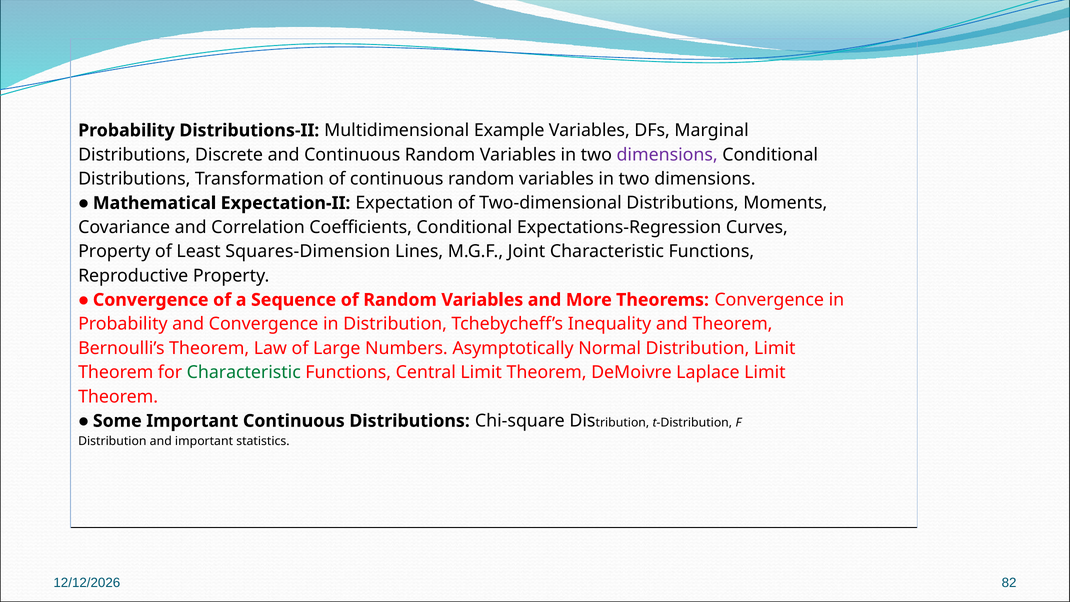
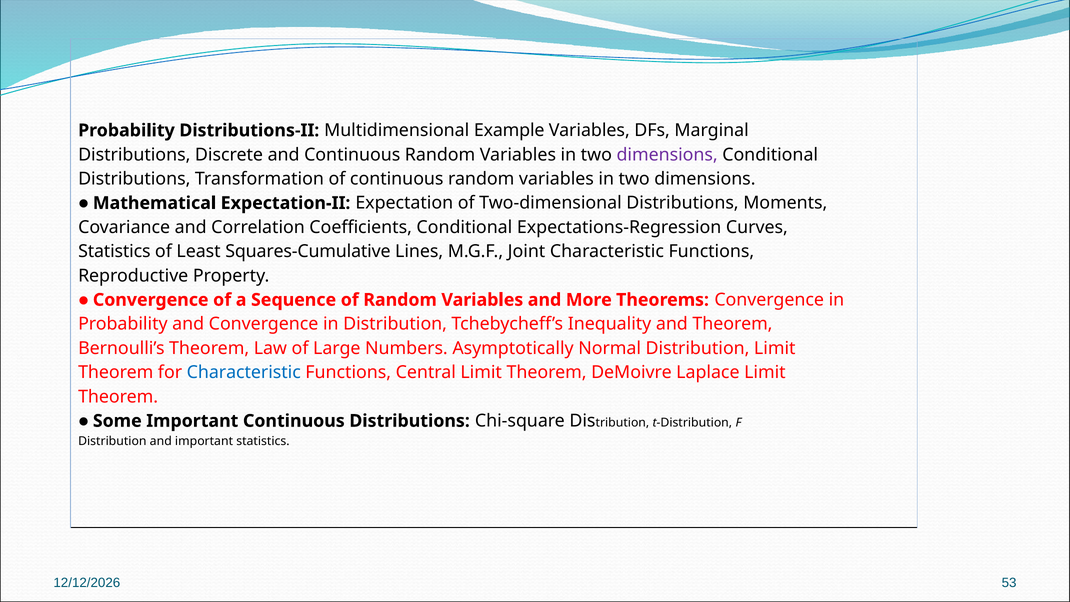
Property at (114, 251): Property -> Statistics
Squares-Dimension: Squares-Dimension -> Squares-Cumulative
Characteristic at (244, 372) colour: green -> blue
82: 82 -> 53
